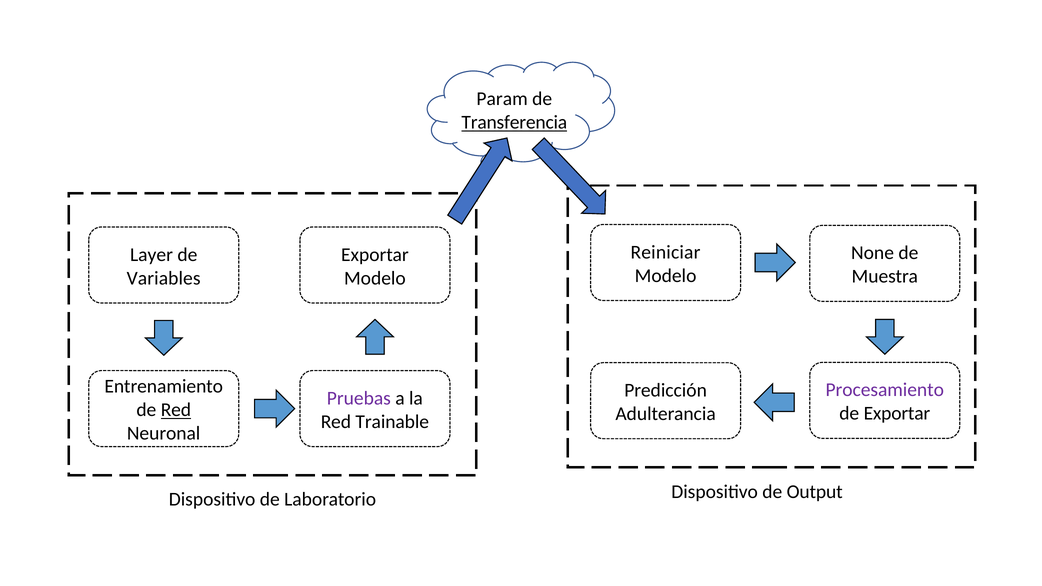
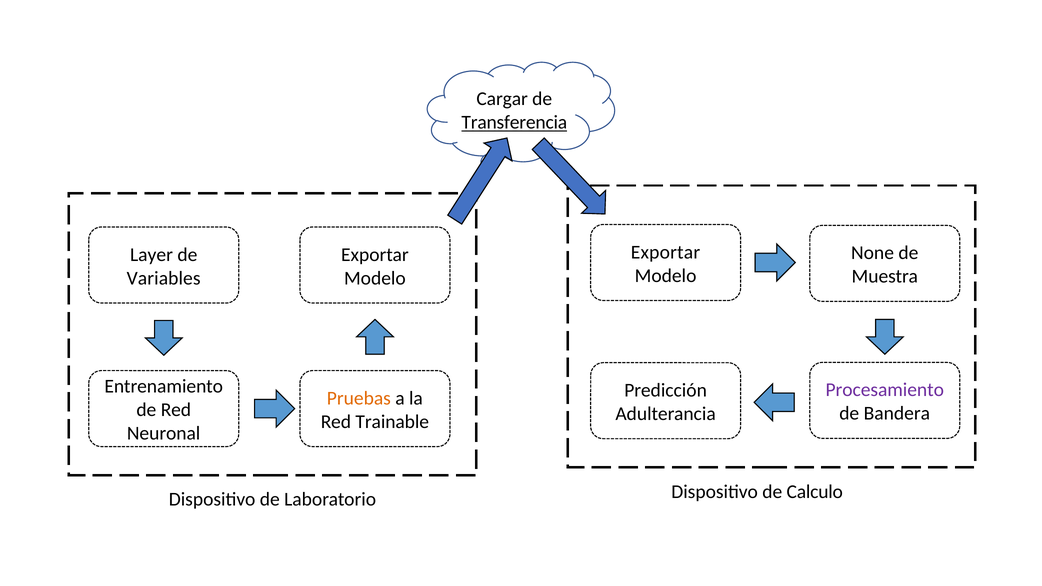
Param: Param -> Cargar
Reiniciar at (665, 252): Reiniciar -> Exportar
Pruebas colour: purple -> orange
Red at (176, 410) underline: present -> none
de Exportar: Exportar -> Bandera
Output: Output -> Calculo
